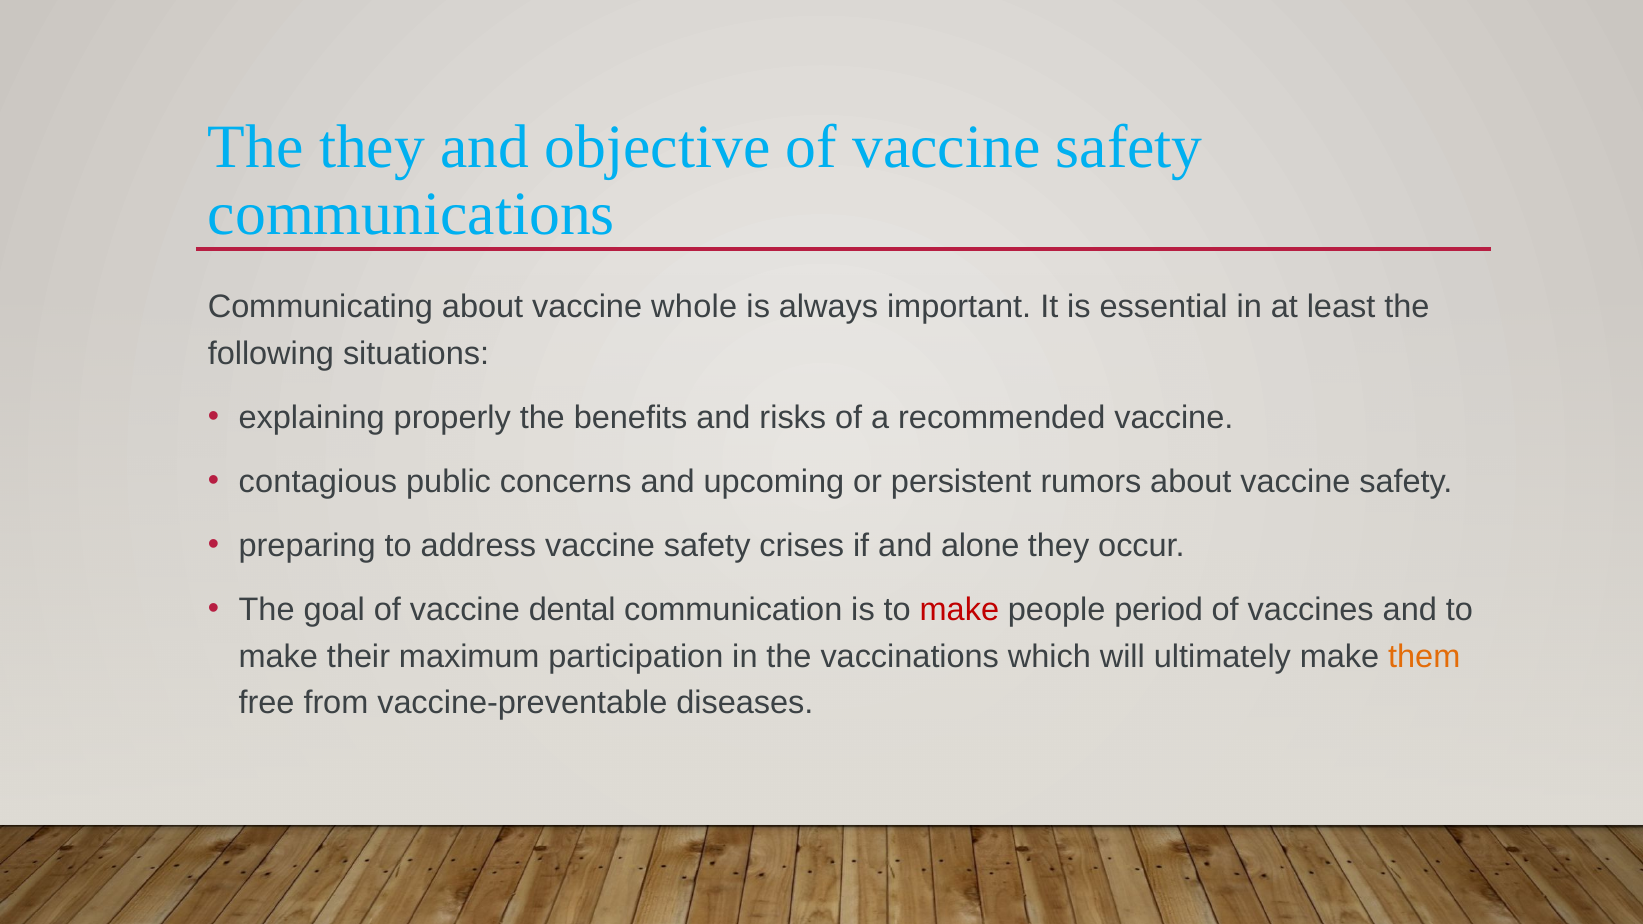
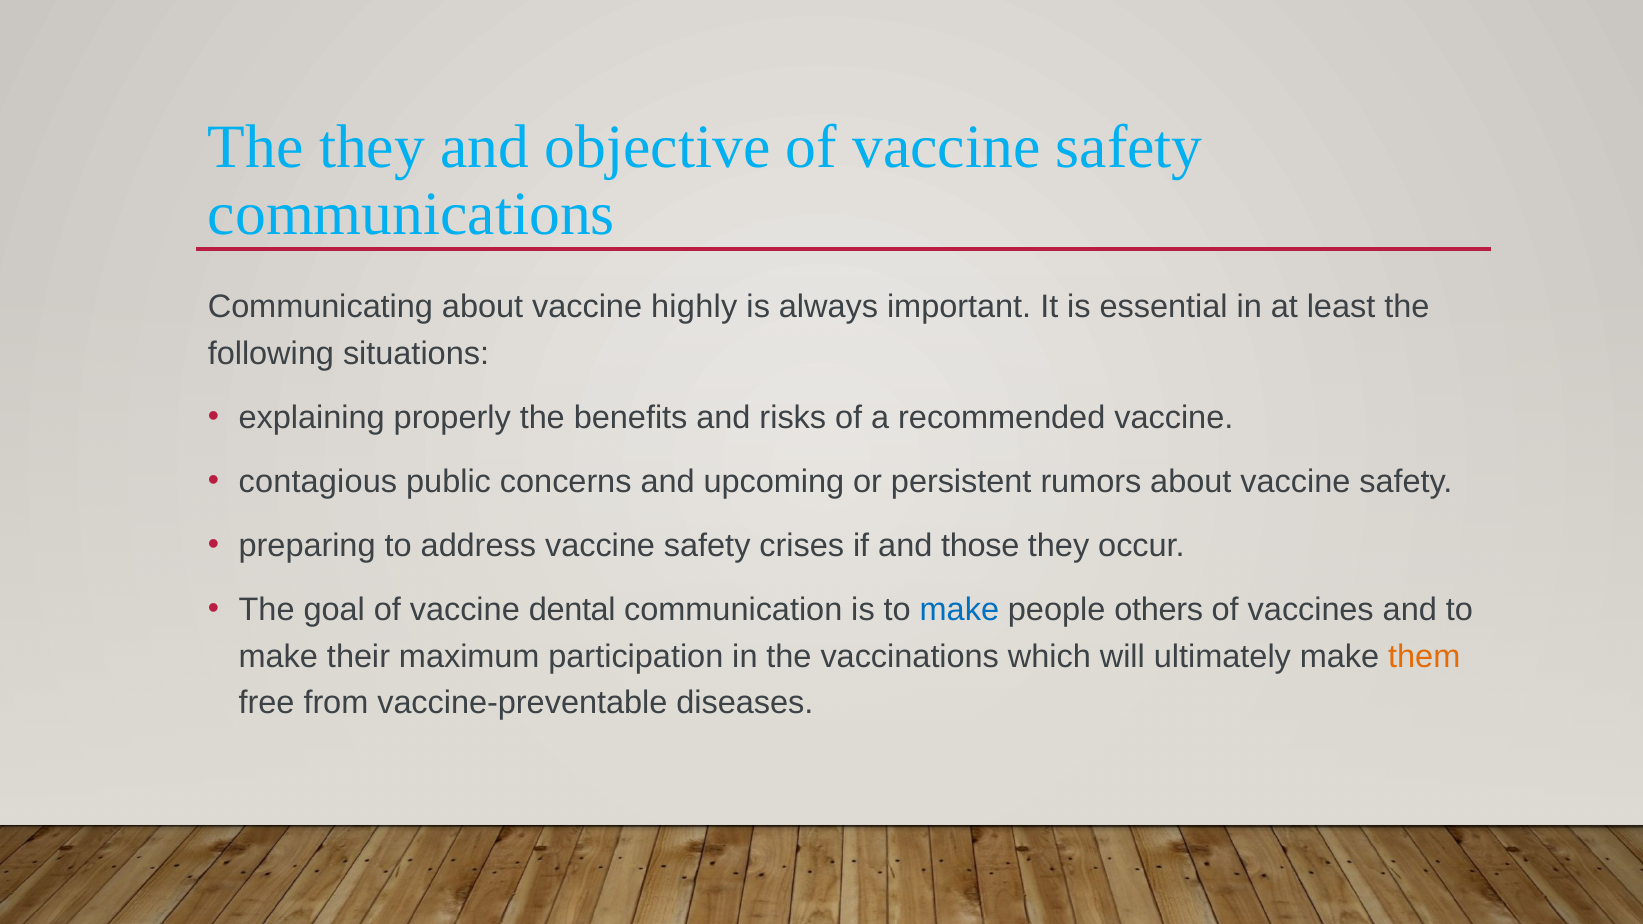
whole: whole -> highly
alone: alone -> those
make at (959, 610) colour: red -> blue
period: period -> others
